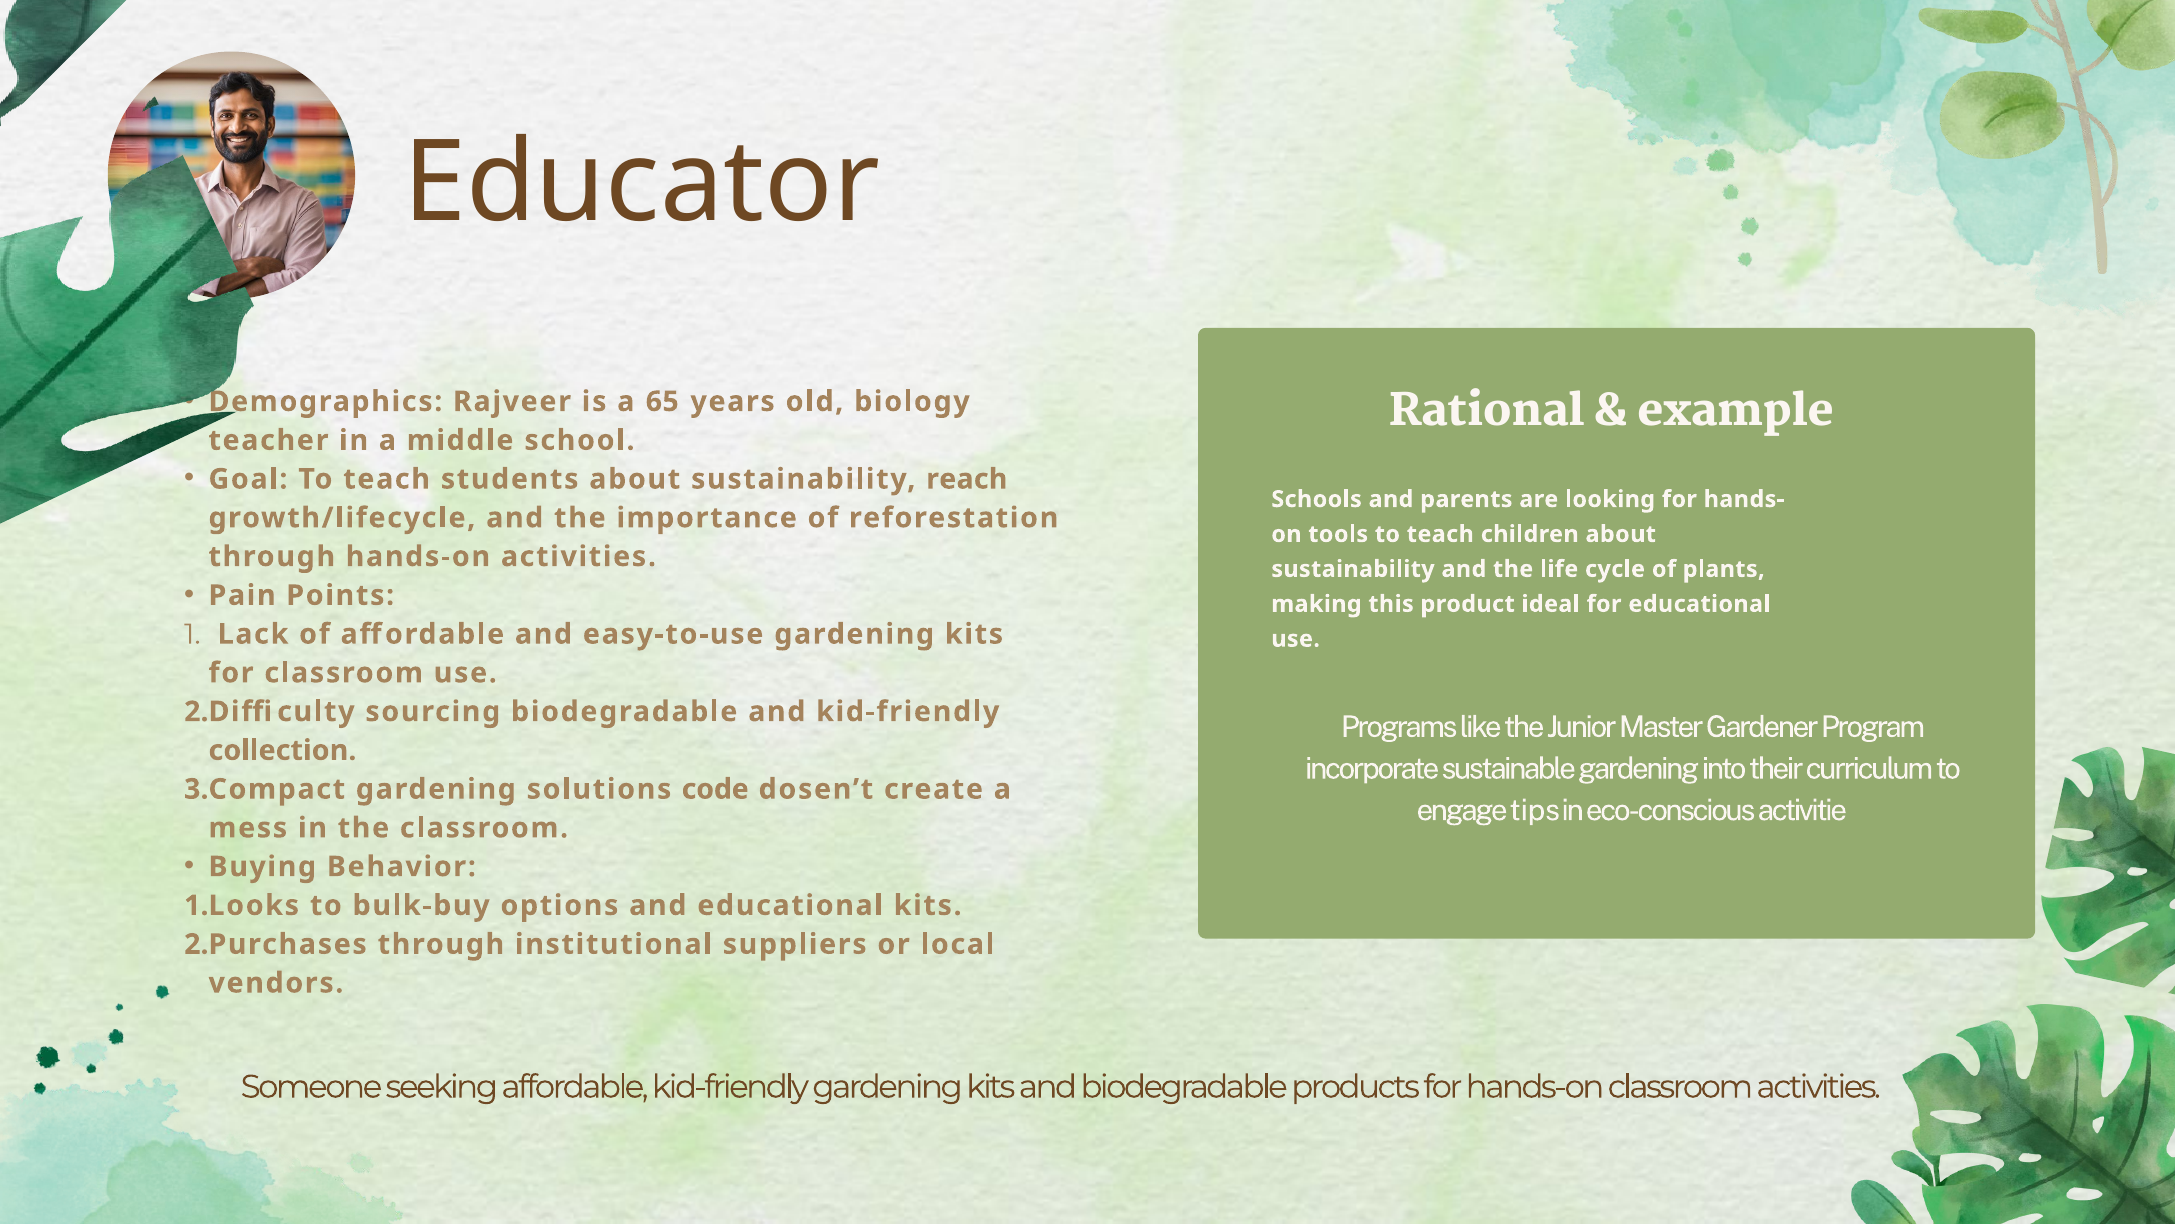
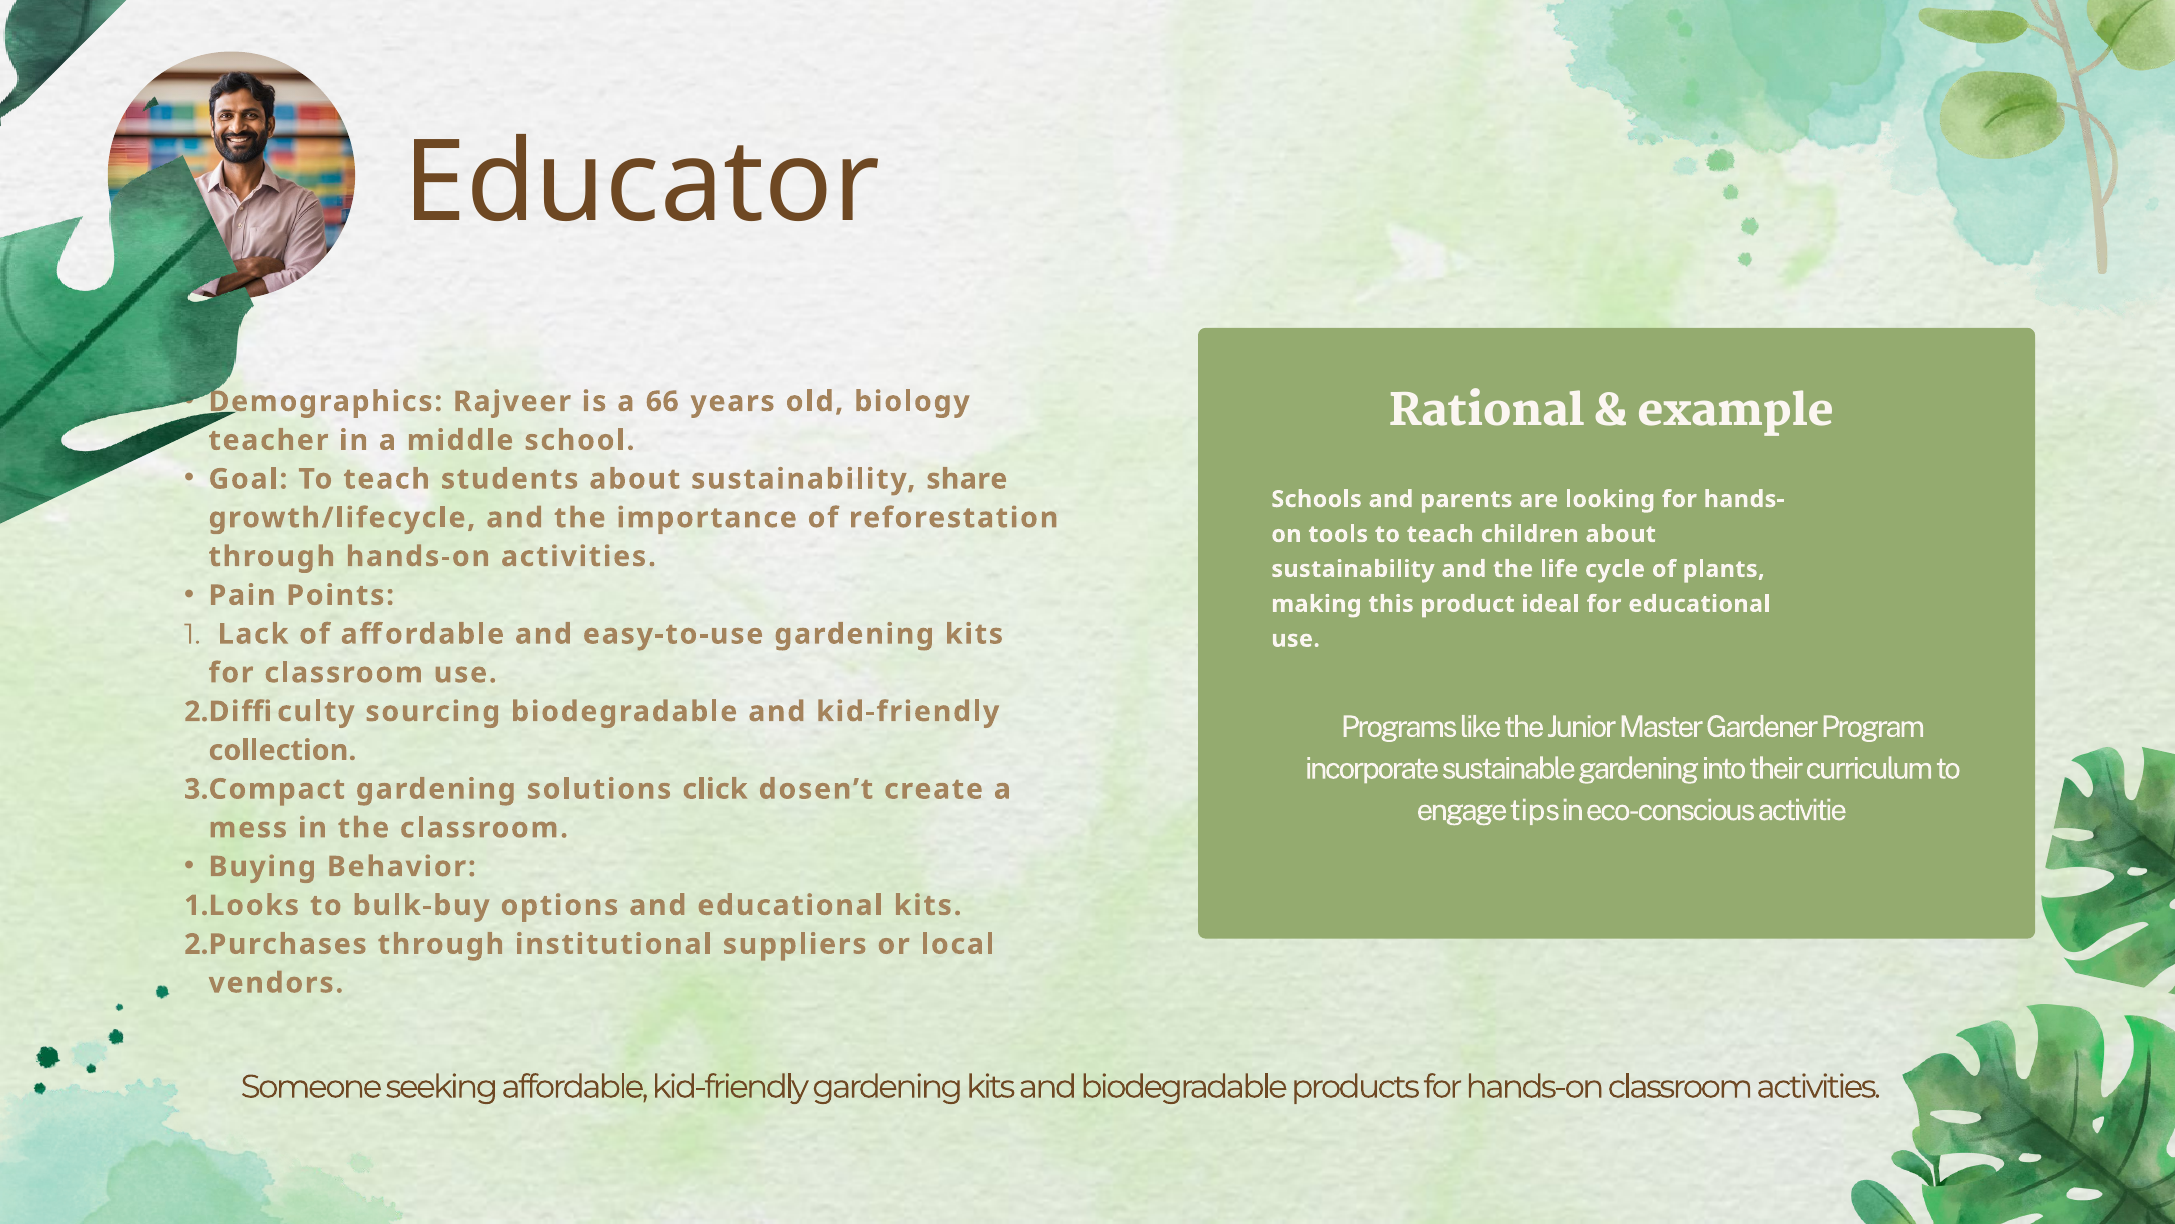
65: 65 -> 66
reach: reach -> share
code: code -> click
